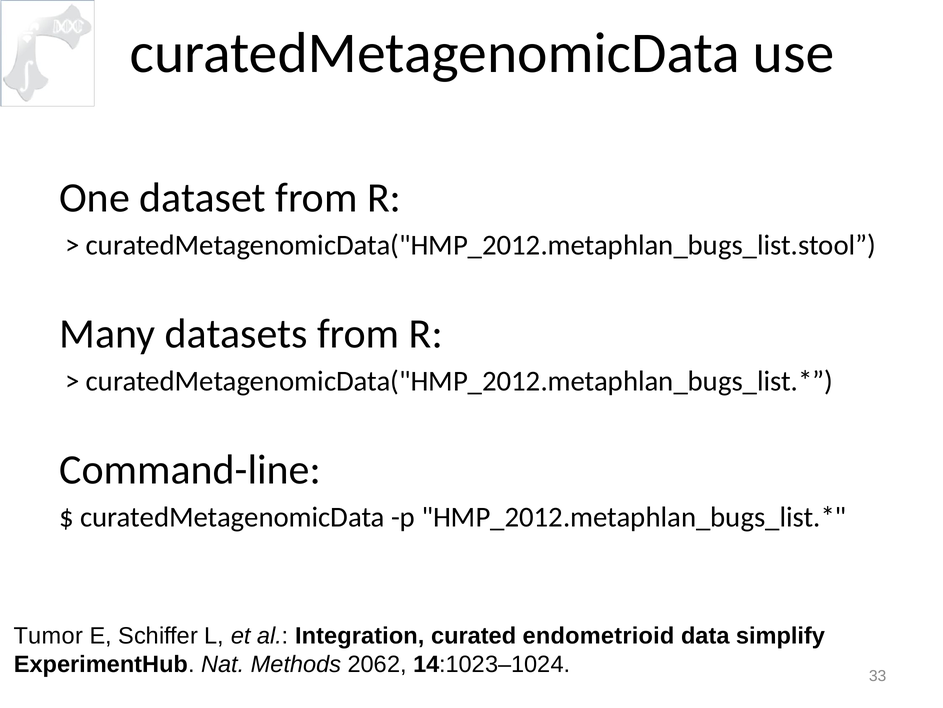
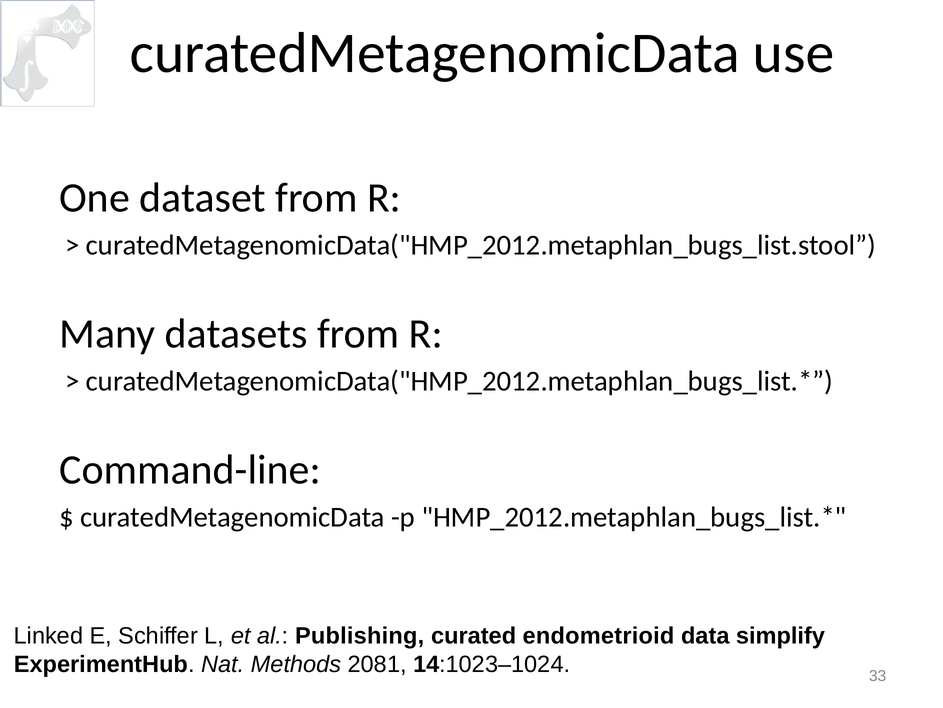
Tumor: Tumor -> Linked
Integration: Integration -> Publishing
2062: 2062 -> 2081
